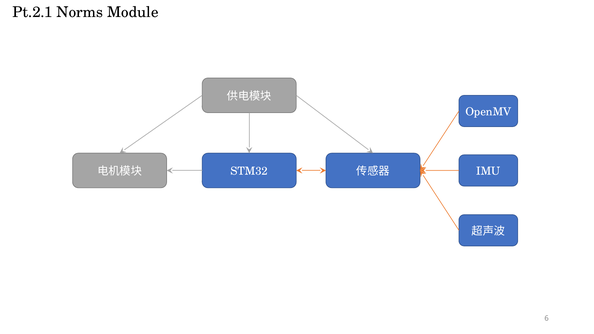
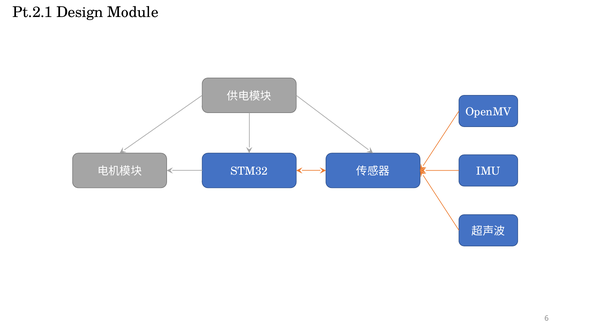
Norms: Norms -> Design
